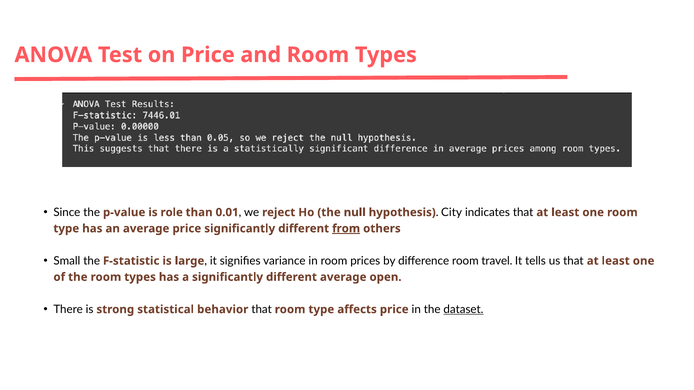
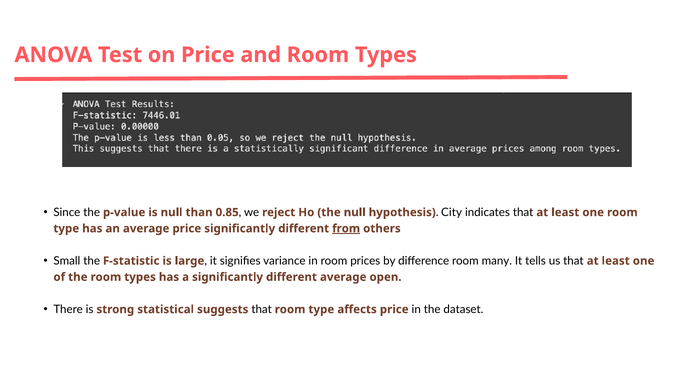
is role: role -> null
0.01: 0.01 -> 0.85
travel: travel -> many
behavior: behavior -> suggests
dataset underline: present -> none
